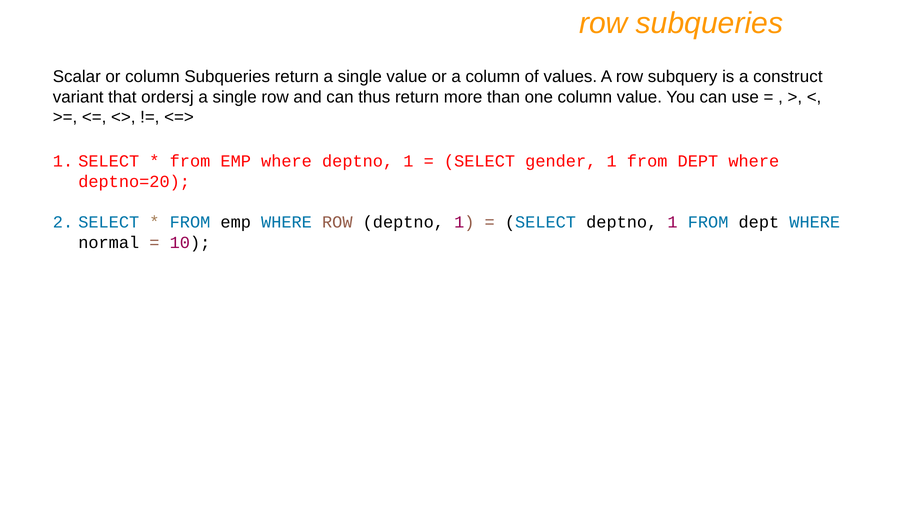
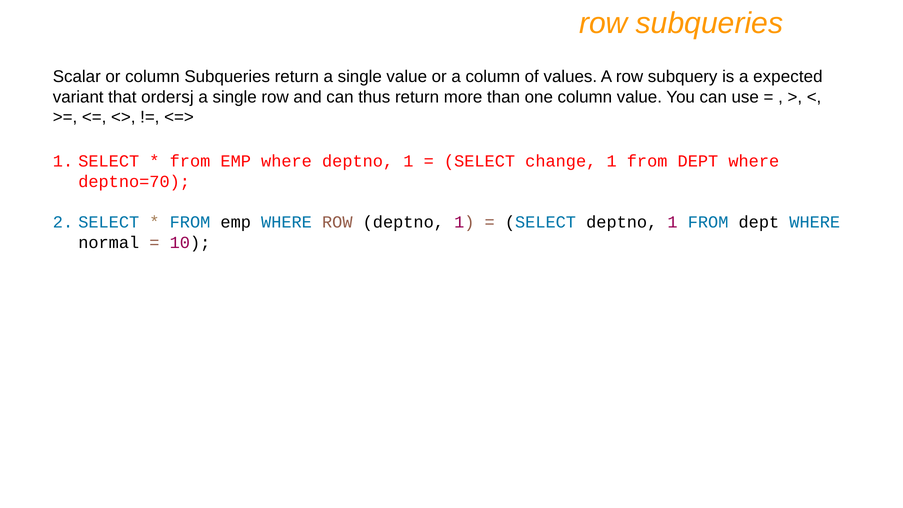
construct: construct -> expected
gender: gender -> change
deptno=20: deptno=20 -> deptno=70
